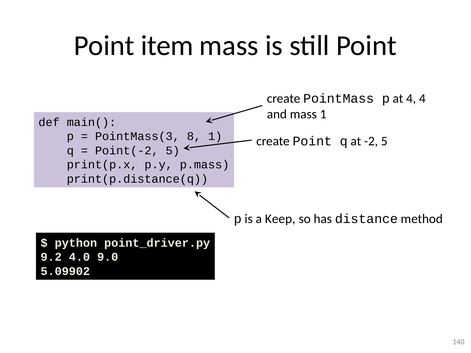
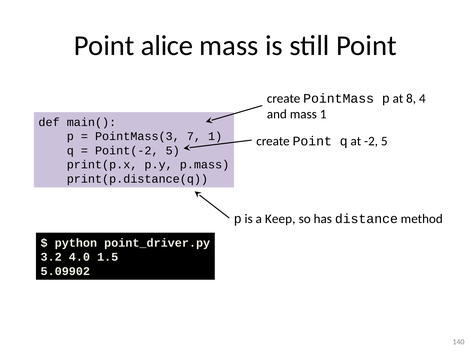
item: item -> alice
at 4: 4 -> 8
8: 8 -> 7
9.2: 9.2 -> 3.2
9.0: 9.0 -> 1.5
